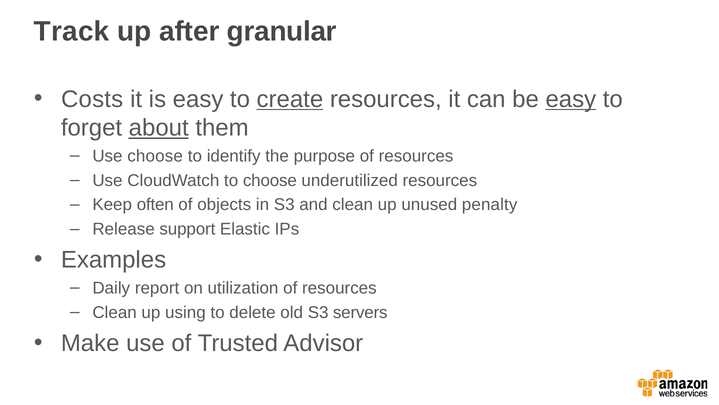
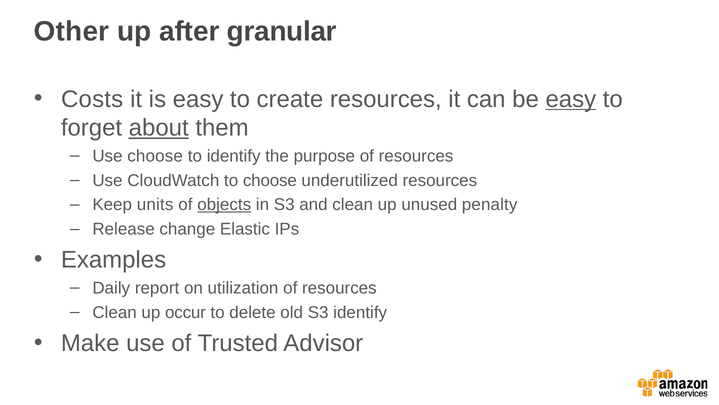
Track: Track -> Other
create underline: present -> none
often: often -> units
objects underline: none -> present
support: support -> change
using: using -> occur
S3 servers: servers -> identify
